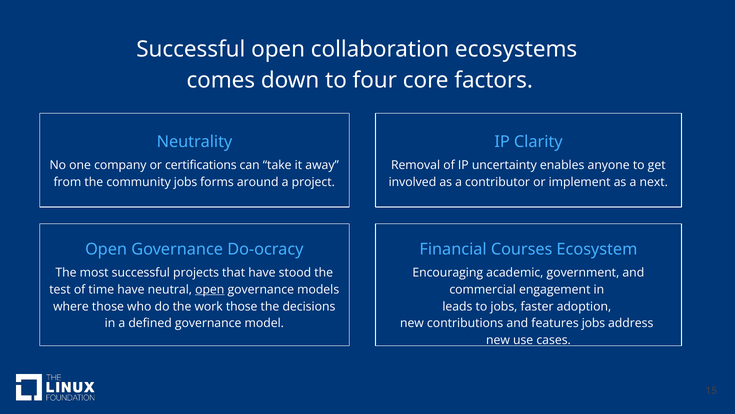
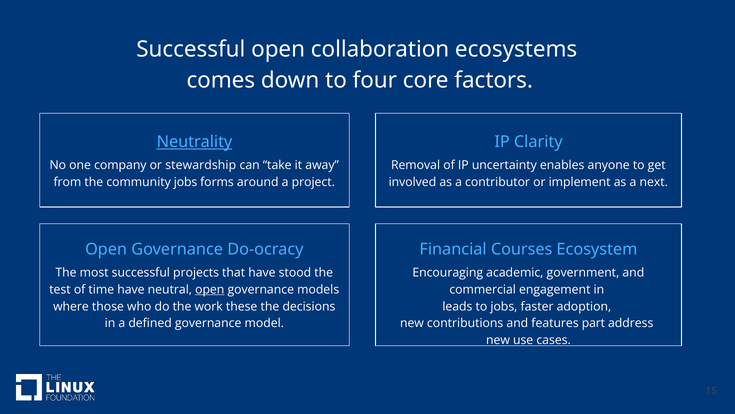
Neutrality underline: none -> present
certifications: certifications -> stewardship
work those: those -> these
features jobs: jobs -> part
